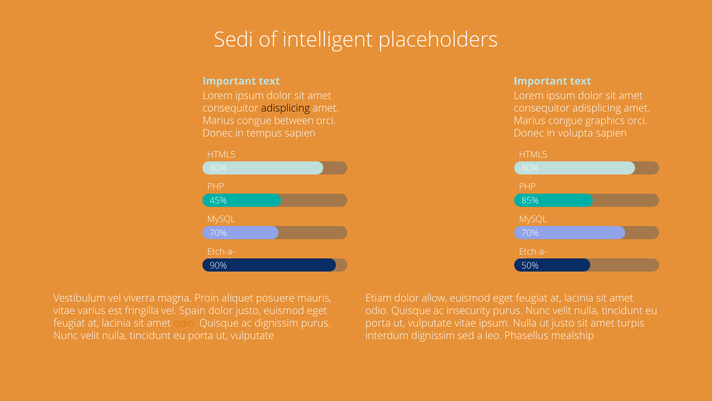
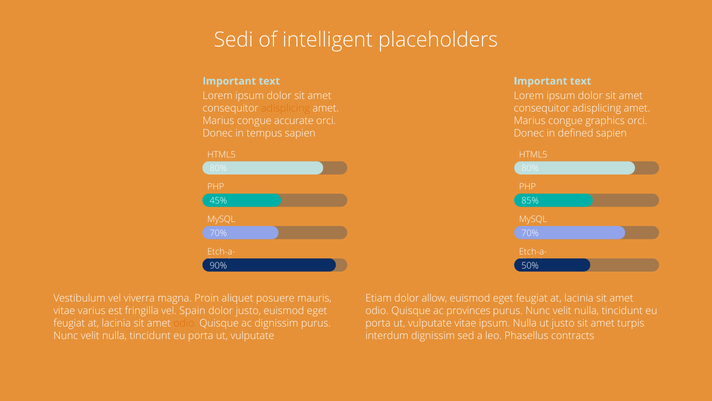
adisplicing at (285, 108) colour: black -> orange
between: between -> accurate
volupta: volupta -> defined
insecurity: insecurity -> provinces
mealship: mealship -> contracts
